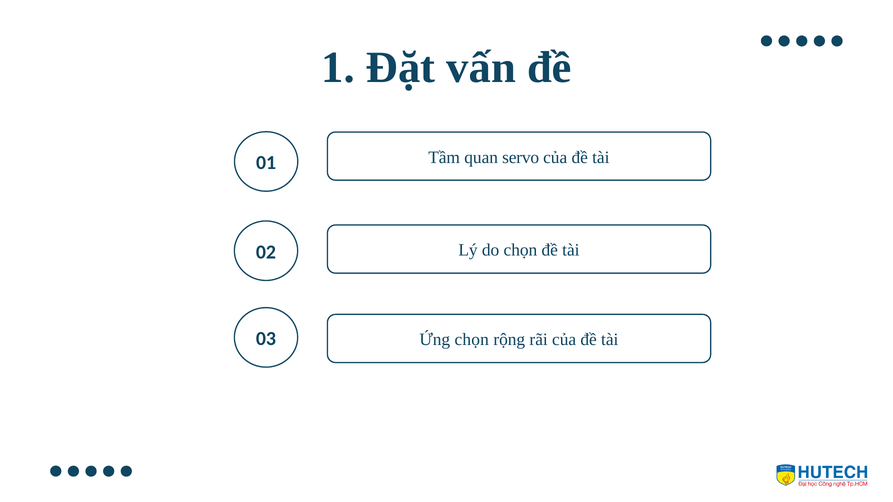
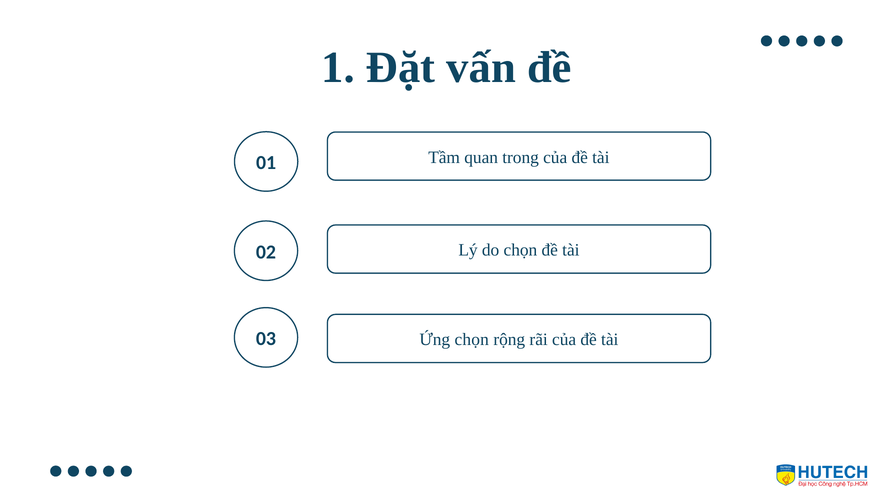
servo: servo -> trong
